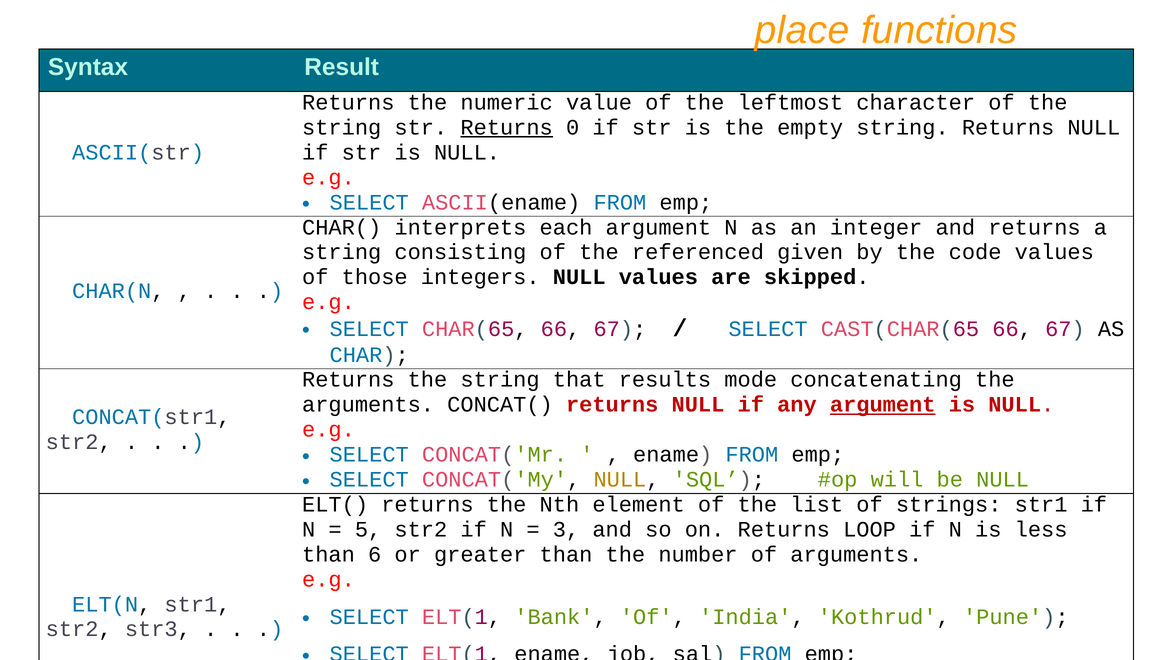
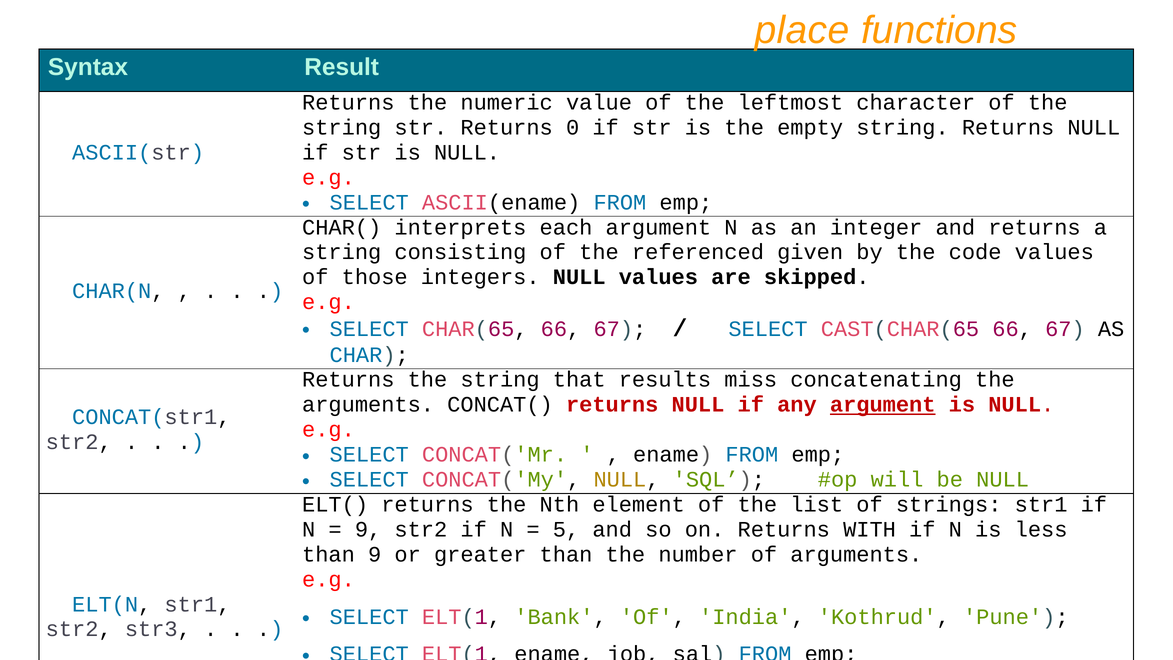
Returns at (507, 127) underline: present -> none
mode: mode -> miss
5 at (368, 529): 5 -> 9
3: 3 -> 5
LOOP: LOOP -> WITH
than 6: 6 -> 9
